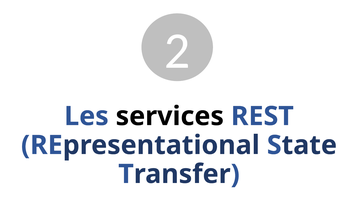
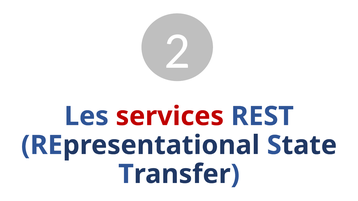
services colour: black -> red
